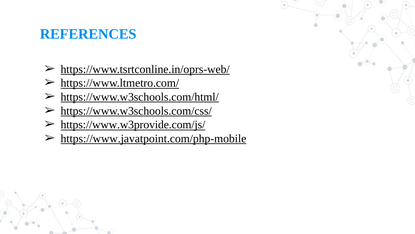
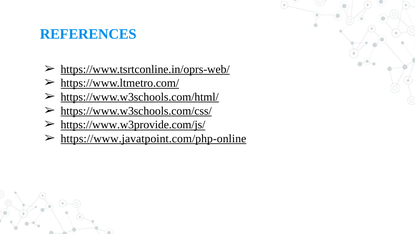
https://www.javatpoint.com/php-mobile: https://www.javatpoint.com/php-mobile -> https://www.javatpoint.com/php-online
